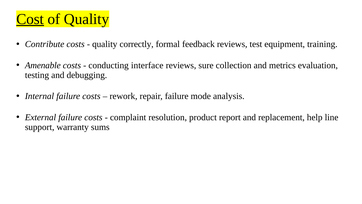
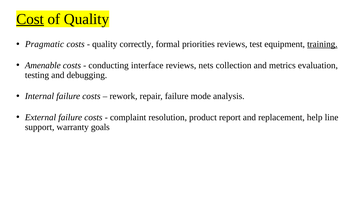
Contribute: Contribute -> Pragmatic
feedback: feedback -> priorities
training underline: none -> present
sure: sure -> nets
sums: sums -> goals
